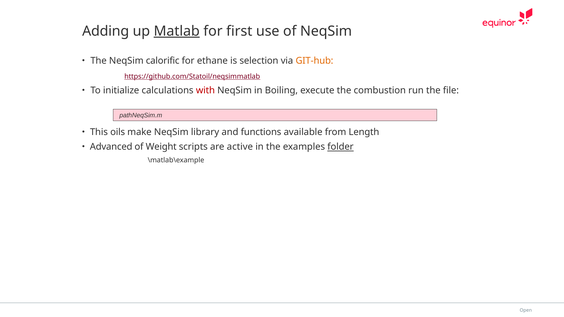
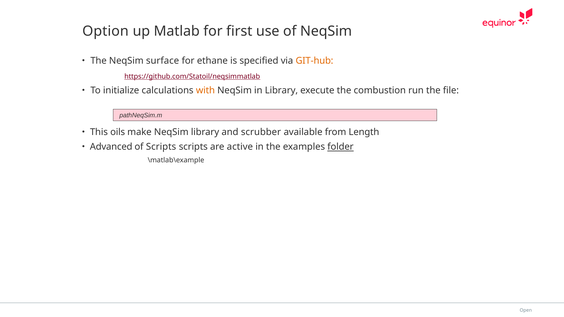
Adding: Adding -> Option
Matlab underline: present -> none
calorific: calorific -> surface
selection: selection -> specified
with colour: red -> orange
in Boiling: Boiling -> Library
functions: functions -> scrubber
of Weight: Weight -> Scripts
